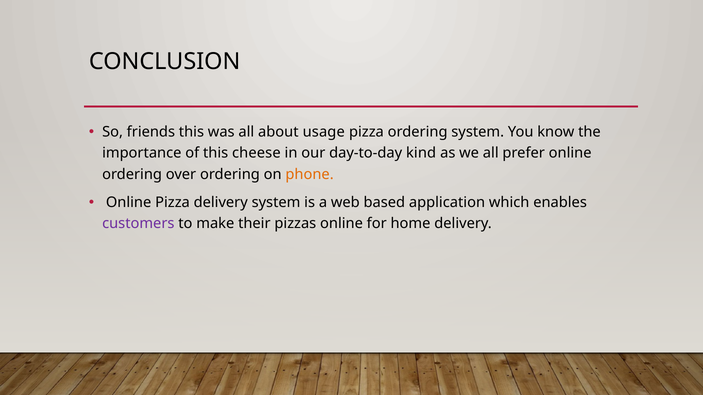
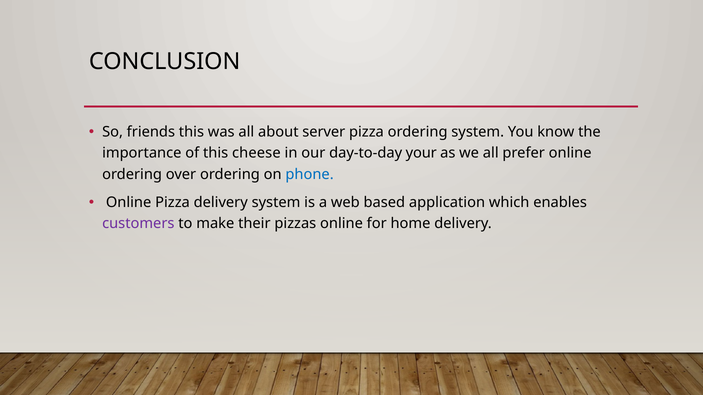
usage: usage -> server
kind: kind -> your
phone colour: orange -> blue
